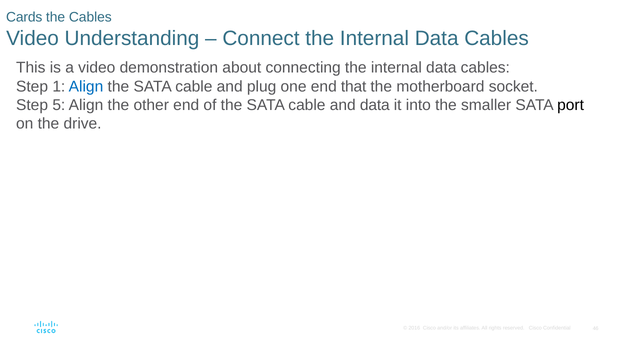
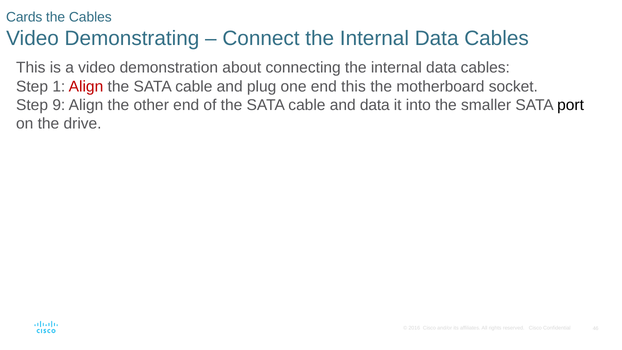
Understanding: Understanding -> Demonstrating
Align at (86, 86) colour: blue -> red
end that: that -> this
5: 5 -> 9
